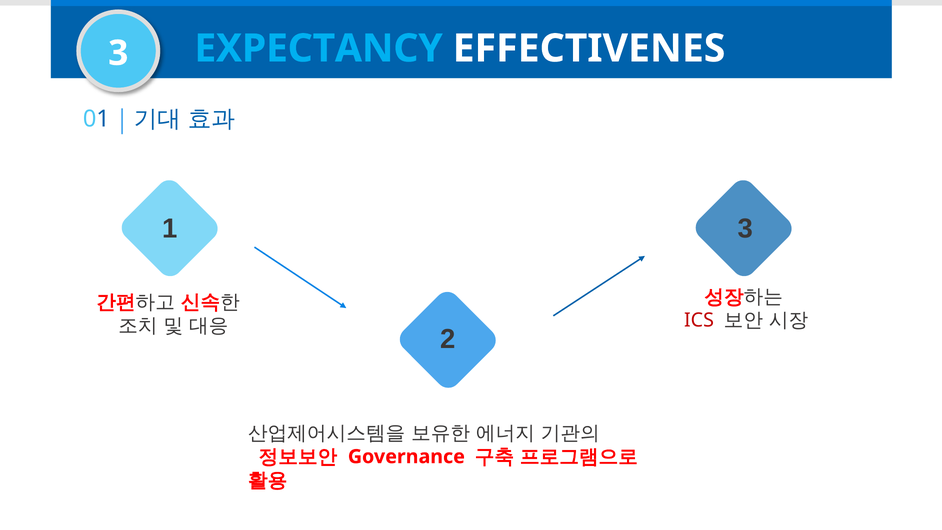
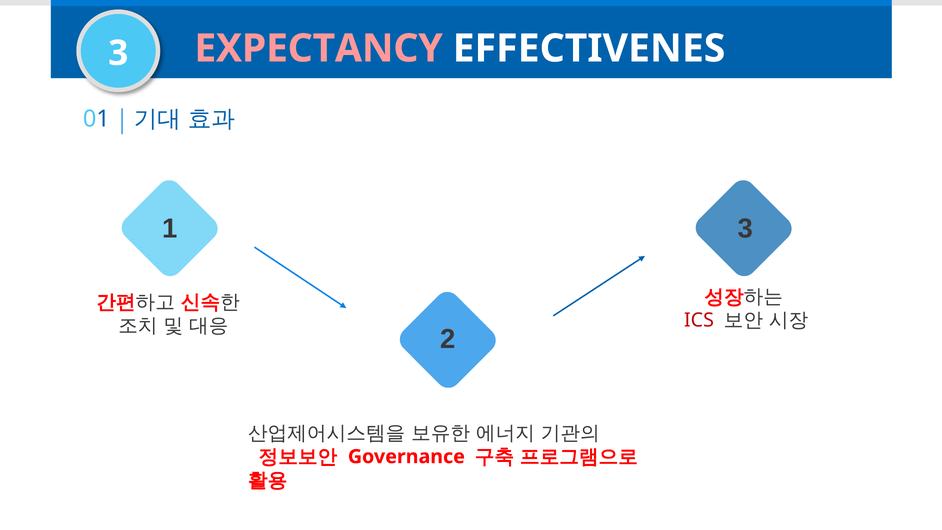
EXPECTANCY colour: light blue -> pink
